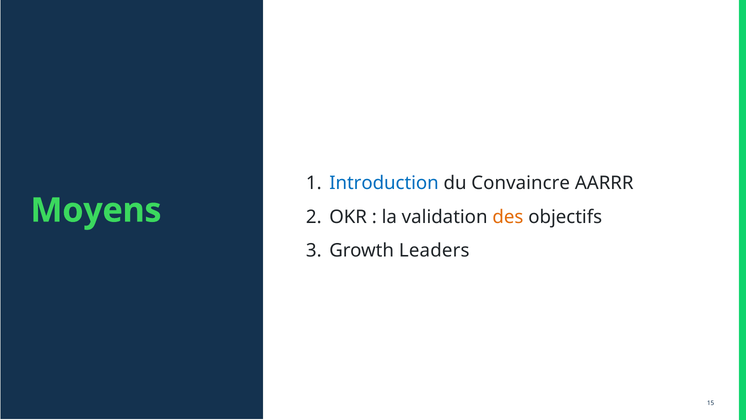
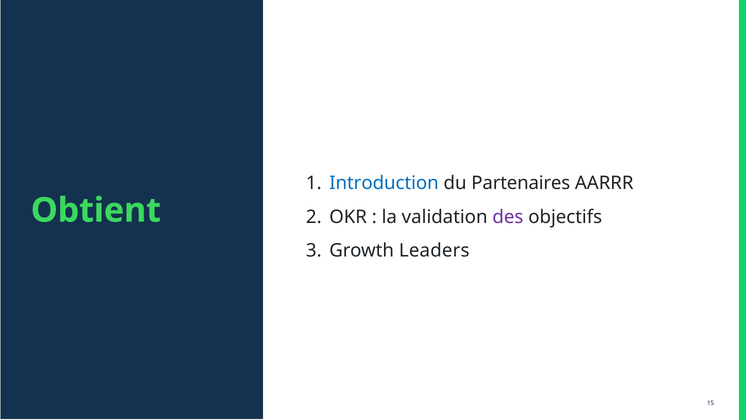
Convaincre: Convaincre -> Partenaires
Moyens: Moyens -> Obtient
des colour: orange -> purple
